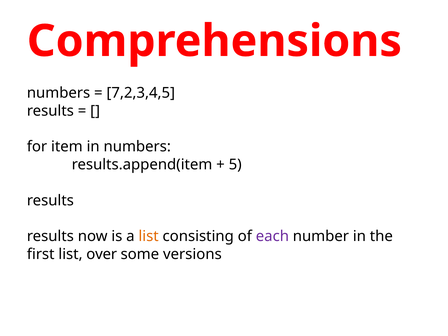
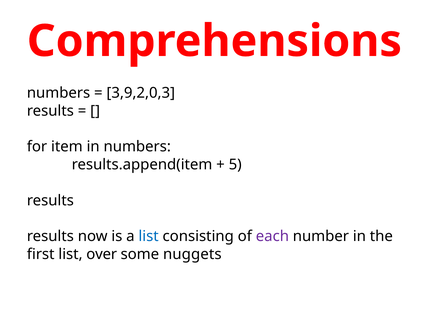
7,2,3,4,5: 7,2,3,4,5 -> 3,9,2,0,3
list at (149, 236) colour: orange -> blue
versions: versions -> nuggets
